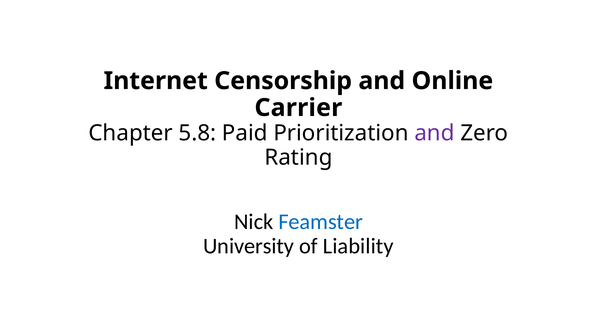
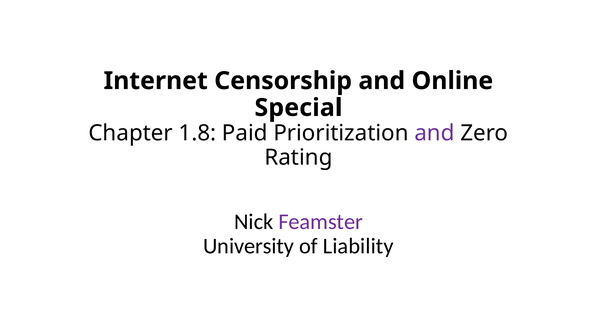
Carrier: Carrier -> Special
5.8: 5.8 -> 1.8
Feamster colour: blue -> purple
